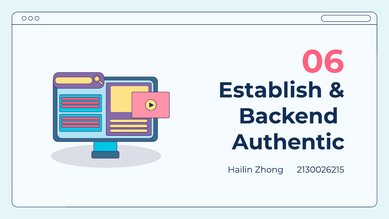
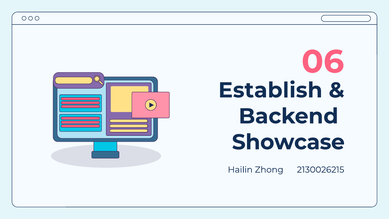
Authentic: Authentic -> Showcase
